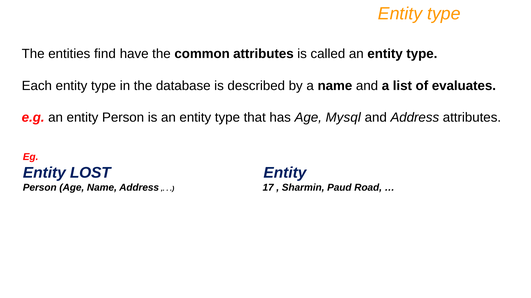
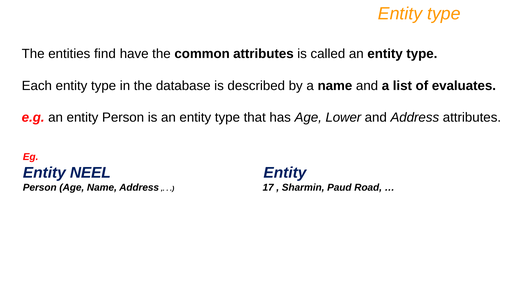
Mysql: Mysql -> Lower
LOST: LOST -> NEEL
